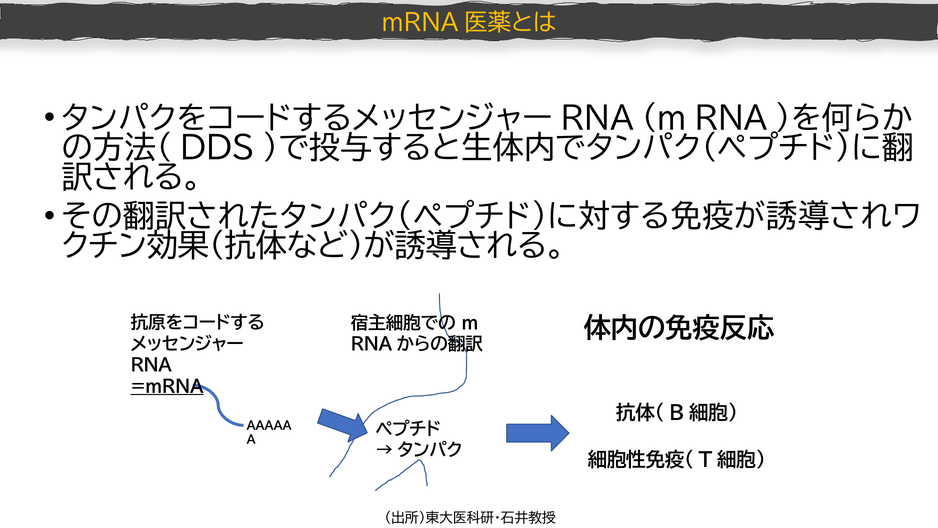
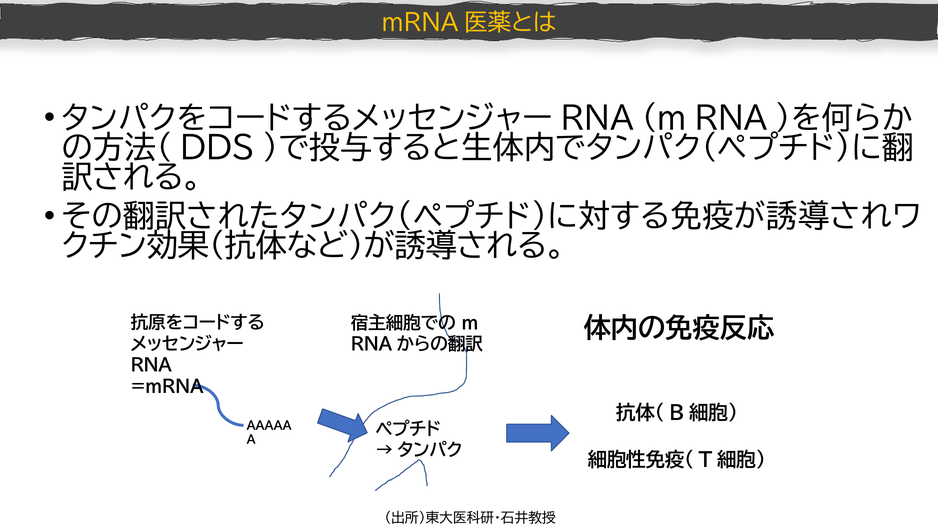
=mRNA underline: present -> none
